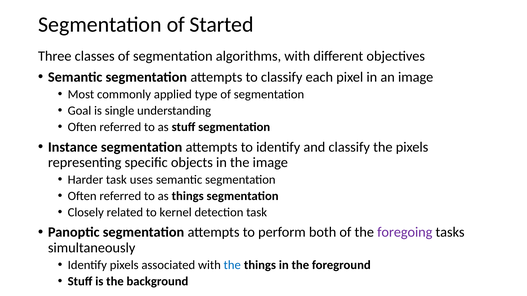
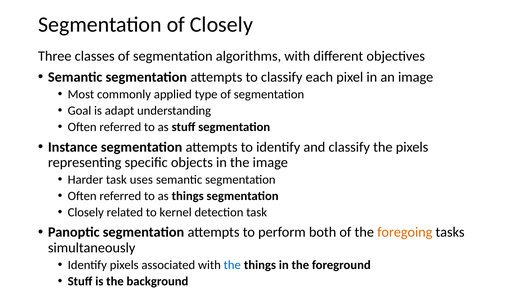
of Started: Started -> Closely
single: single -> adapt
foregoing colour: purple -> orange
